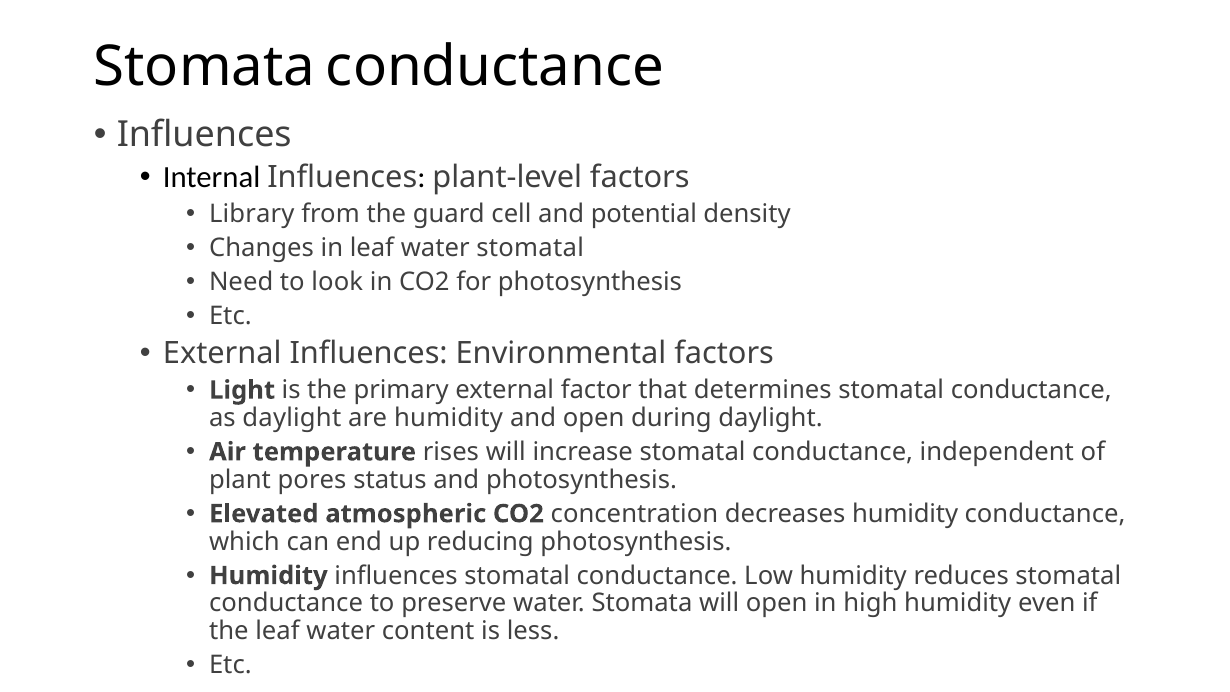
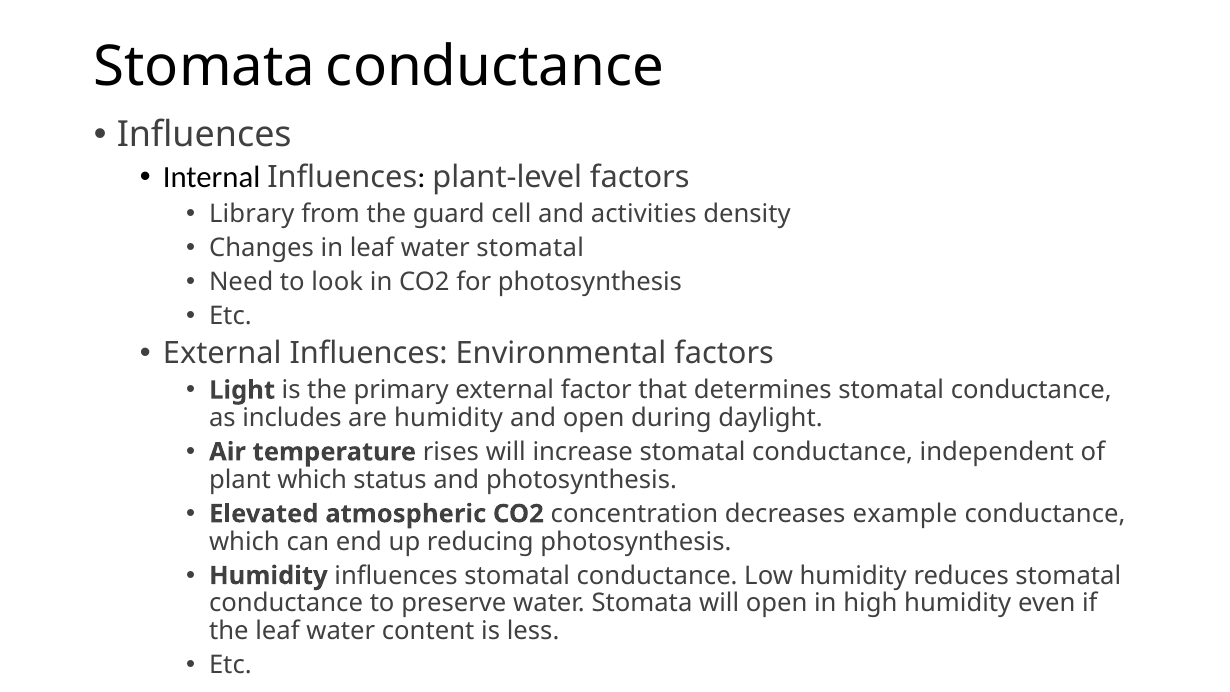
potential: potential -> activities
as daylight: daylight -> includes
plant pores: pores -> which
decreases humidity: humidity -> example
